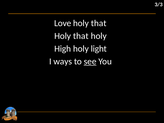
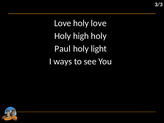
that at (99, 23): that -> love
that at (81, 36): that -> high
High: High -> Paul
see underline: present -> none
